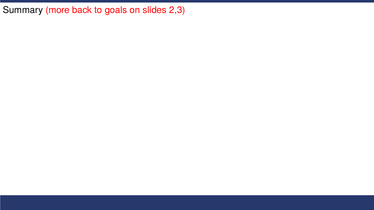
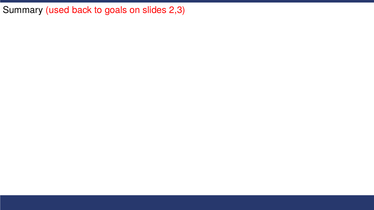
more: more -> used
